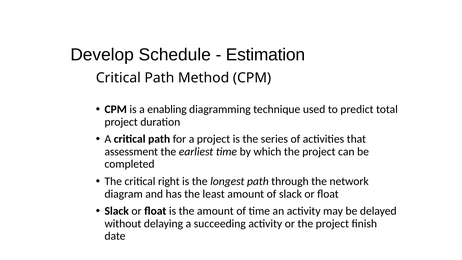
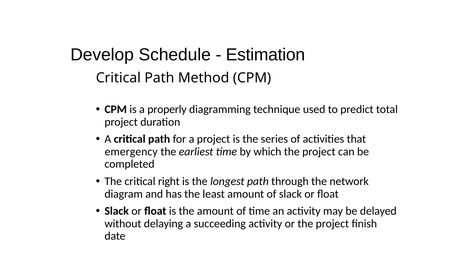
enabling: enabling -> properly
assessment: assessment -> emergency
